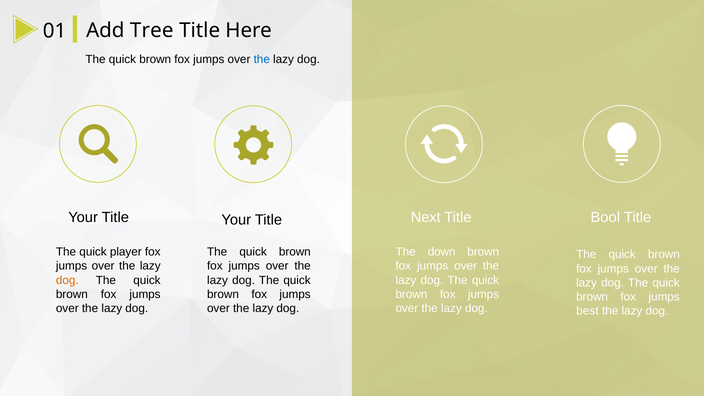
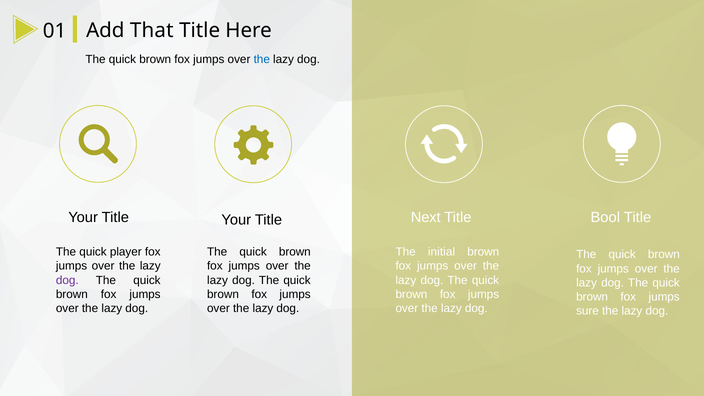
Tree: Tree -> That
down: down -> initial
dog at (67, 280) colour: orange -> purple
best: best -> sure
